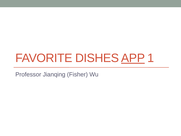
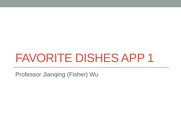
APP underline: present -> none
